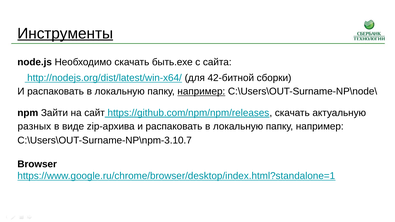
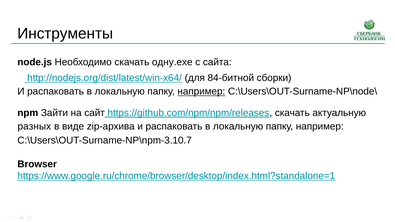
Инструменты underline: present -> none
быть.exe: быть.exe -> одну.exe
42-битной: 42-битной -> 84-битной
